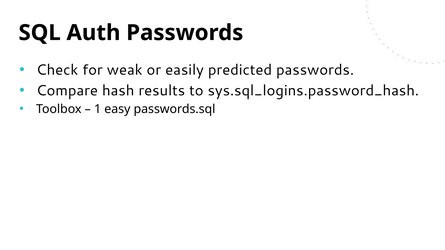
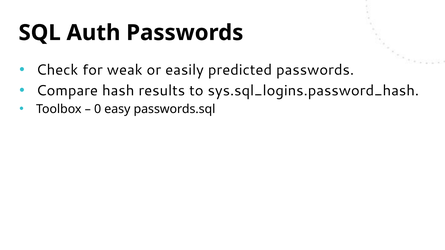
1: 1 -> 0
